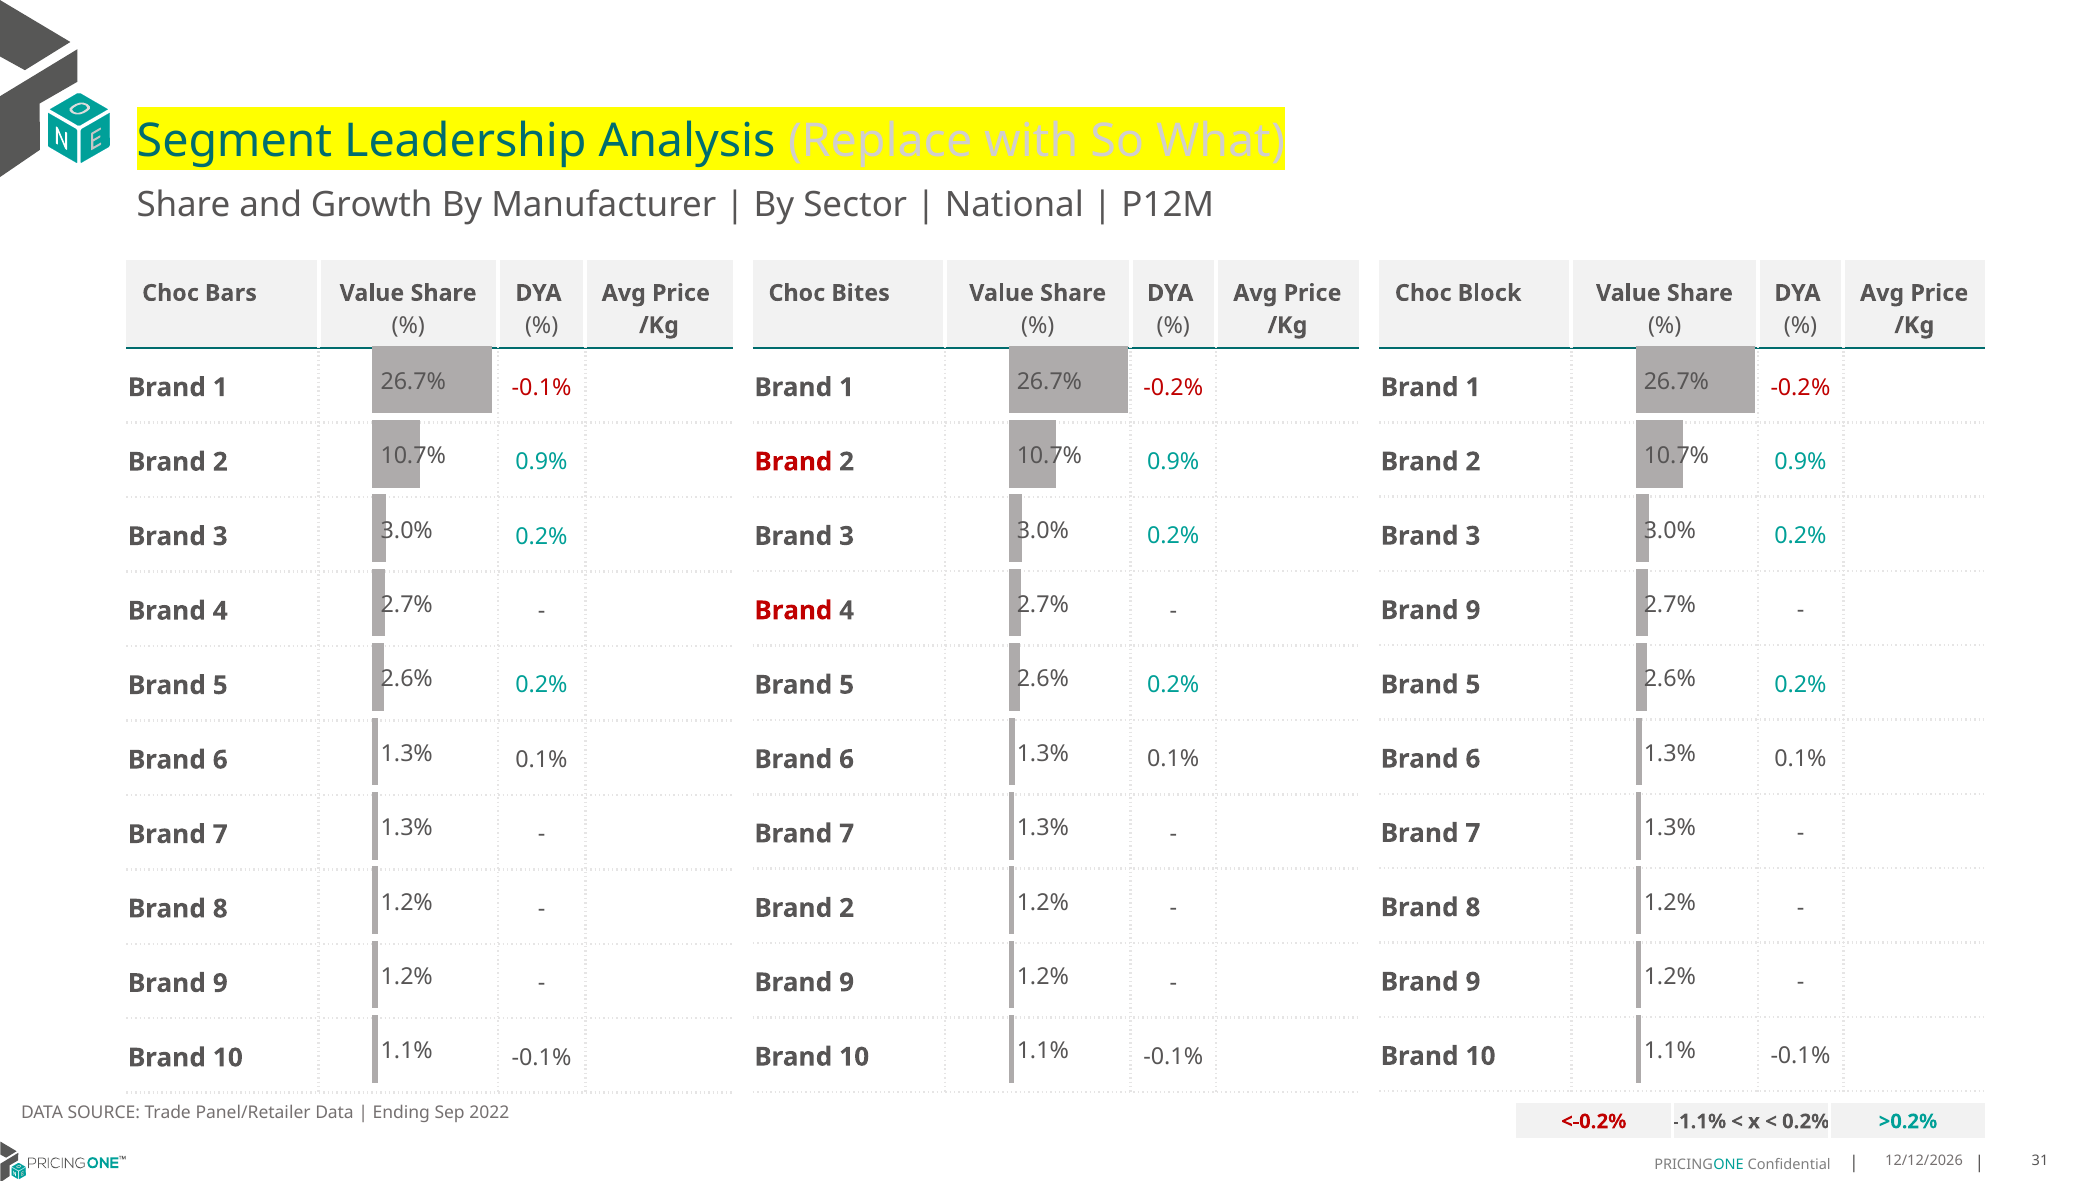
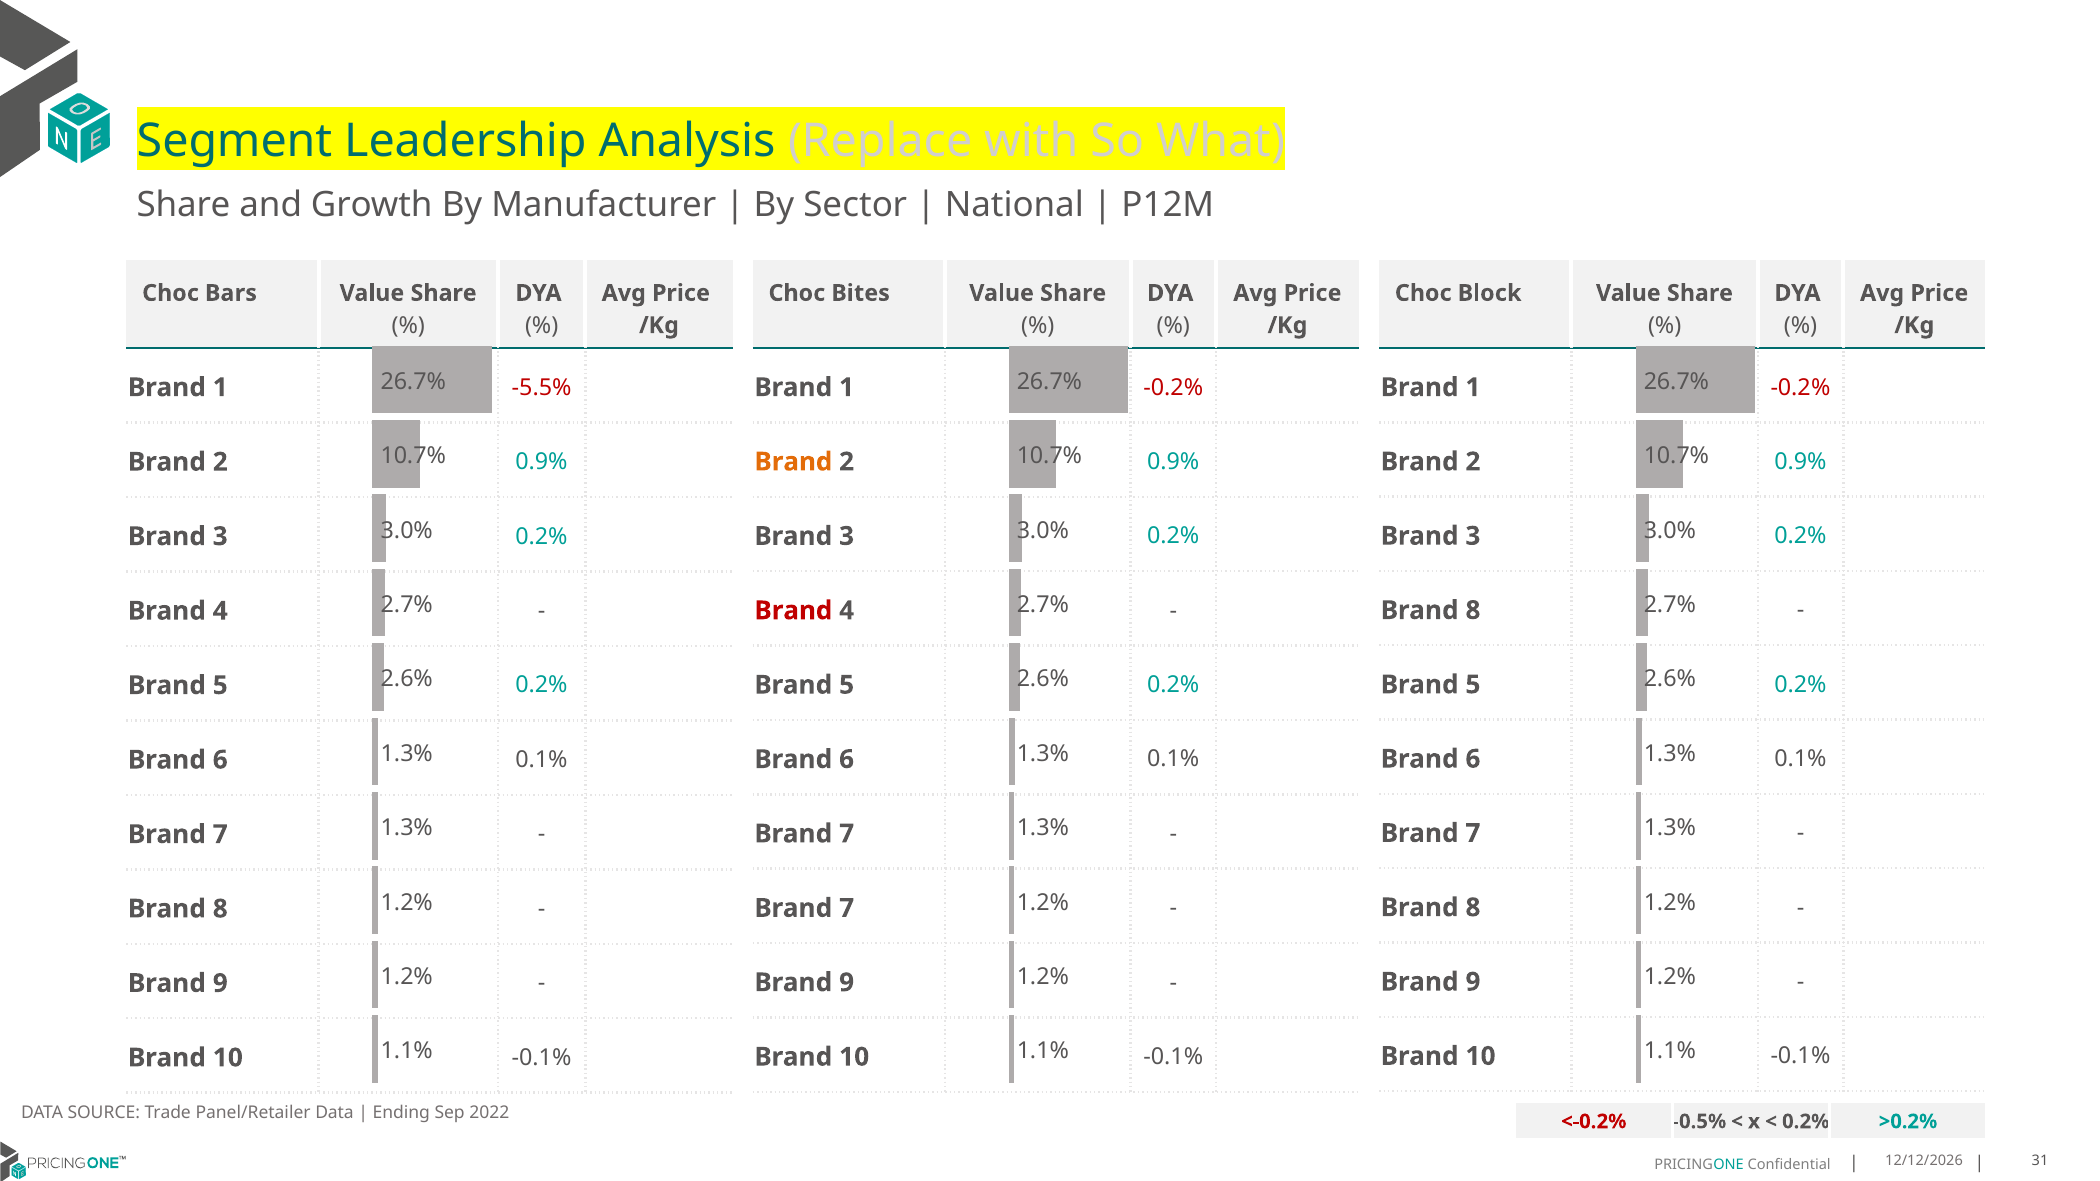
1 -0.1%: -0.1% -> -5.5%
Brand at (793, 462) colour: red -> orange
9 at (1473, 610): 9 -> 8
2 at (847, 908): 2 -> 7
-1.1%: -1.1% -> -0.5%
